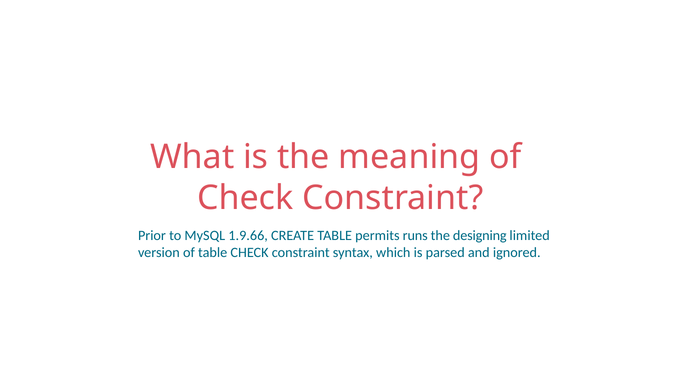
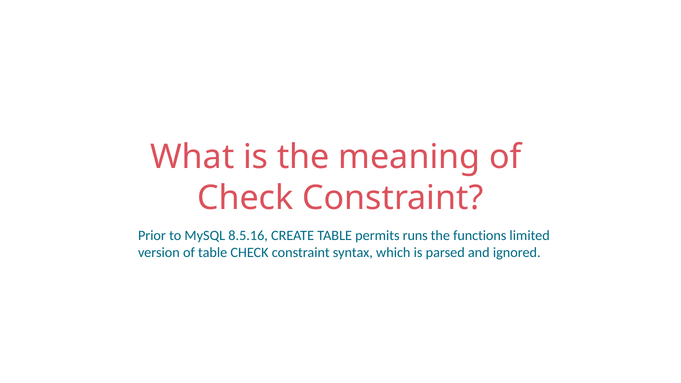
1.9.66: 1.9.66 -> 8.5.16
designing: designing -> functions
